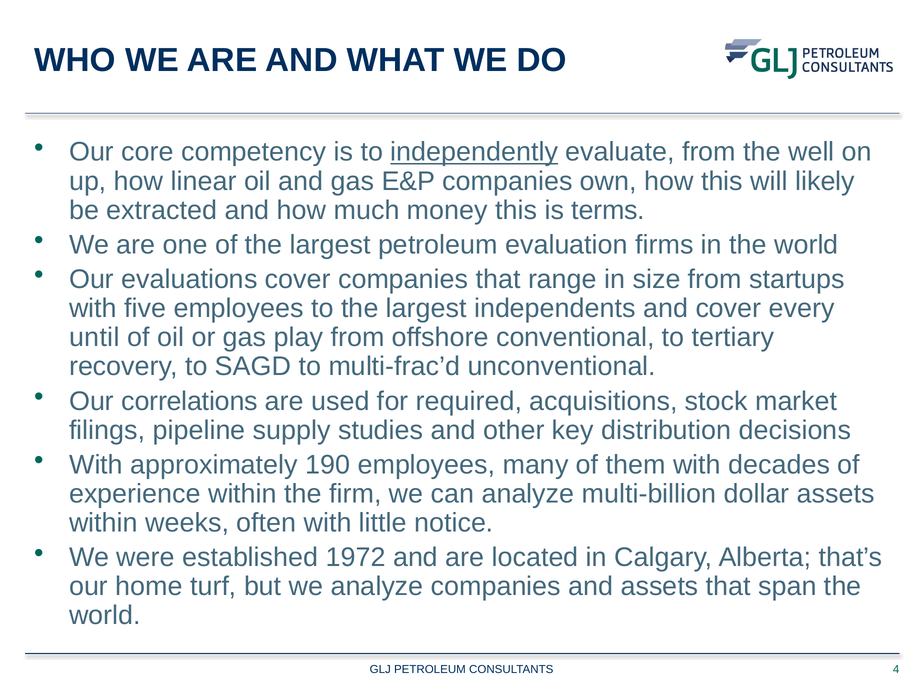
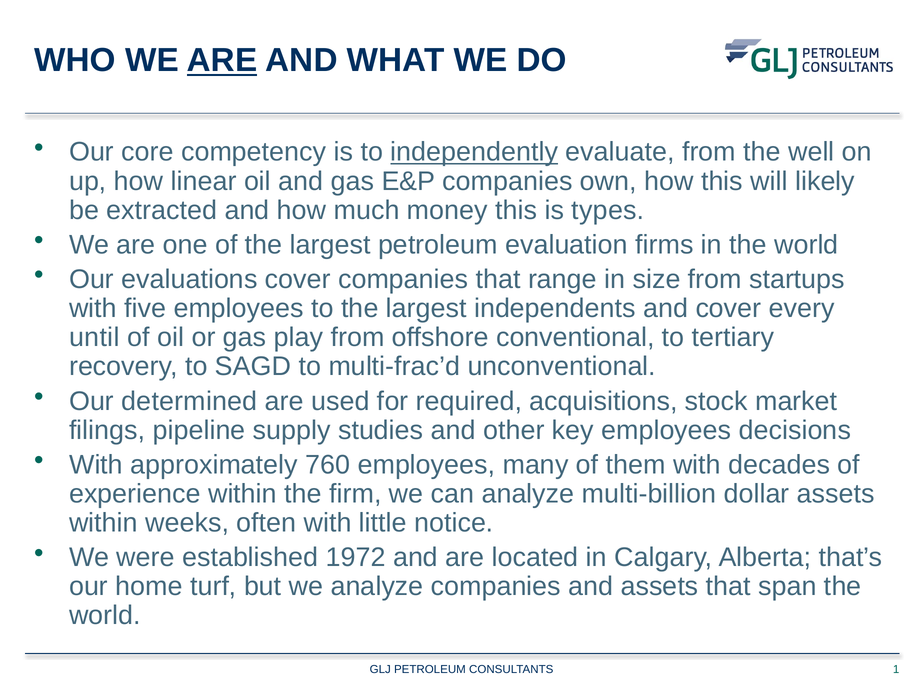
ARE at (222, 61) underline: none -> present
terms: terms -> types
correlations: correlations -> determined
key distribution: distribution -> employees
190: 190 -> 760
4: 4 -> 1
